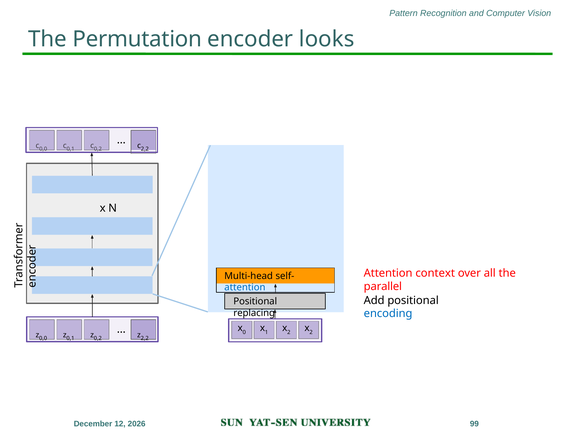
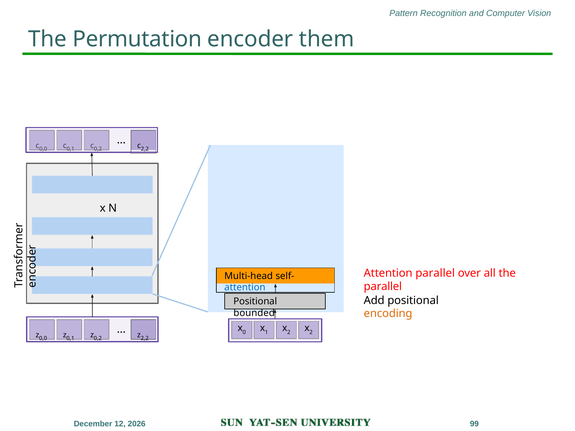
looks: looks -> them
Attention context: context -> parallel
replacing: replacing -> bounded
encoding colour: blue -> orange
